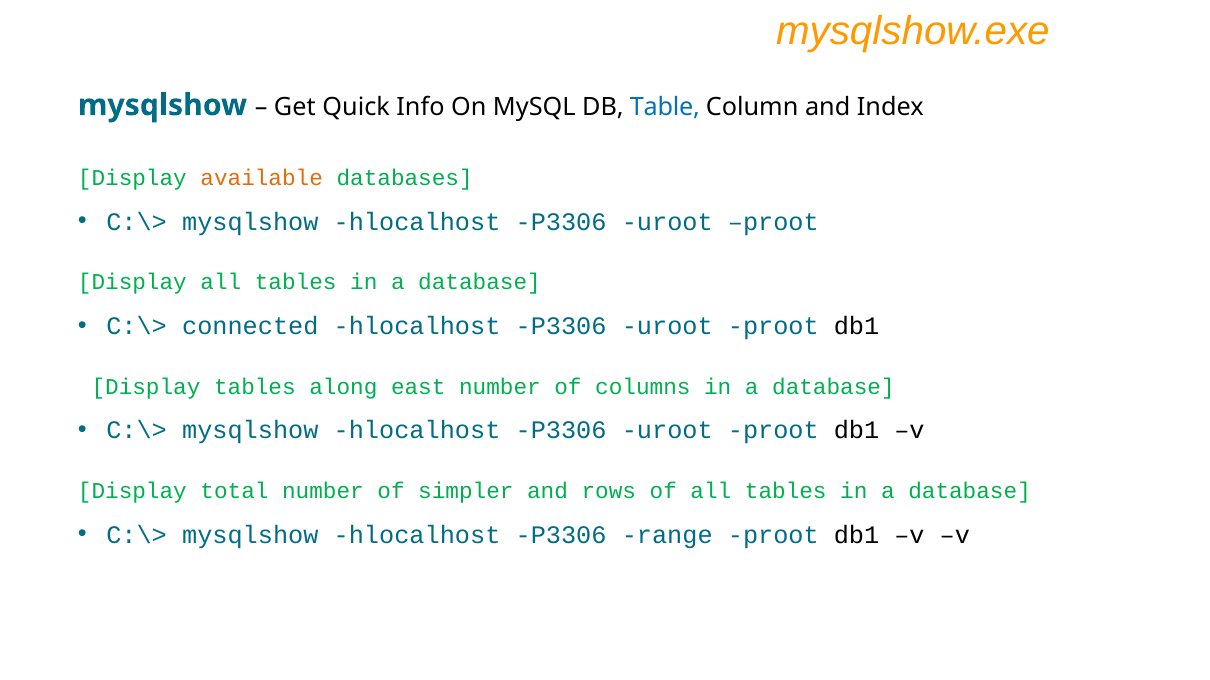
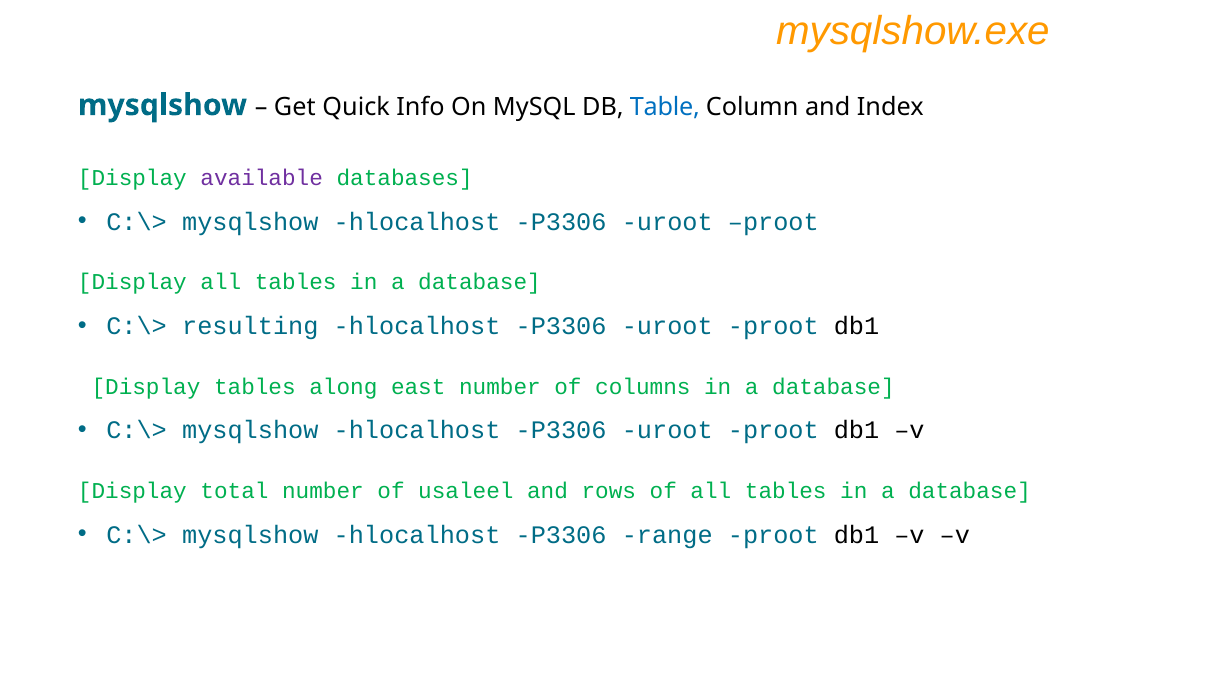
available colour: orange -> purple
connected: connected -> resulting
simpler: simpler -> usaleel
